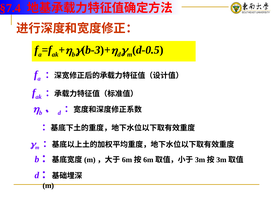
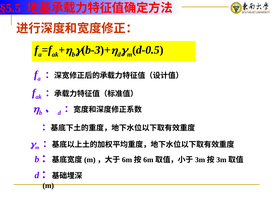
§7.4: §7.4 -> §5.5
